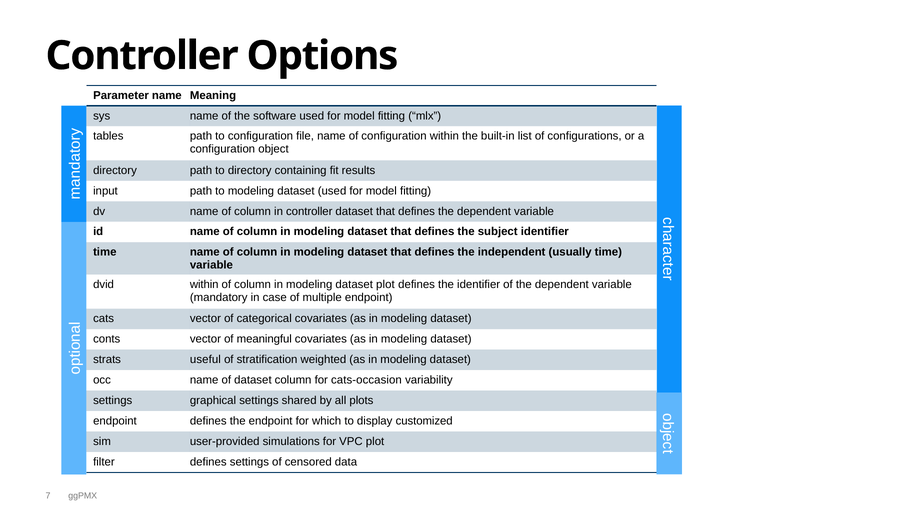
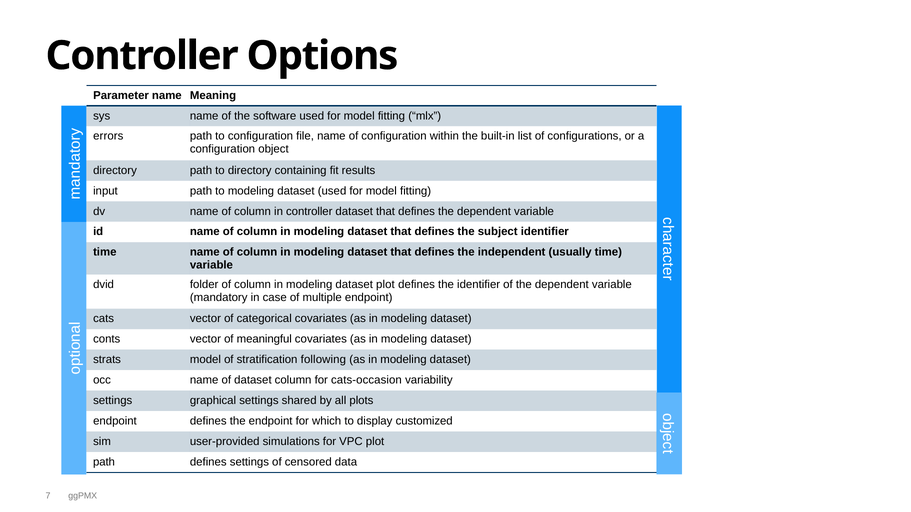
tables: tables -> errors
dvid within: within -> folder
strats useful: useful -> model
weighted: weighted -> following
filter at (104, 462): filter -> path
